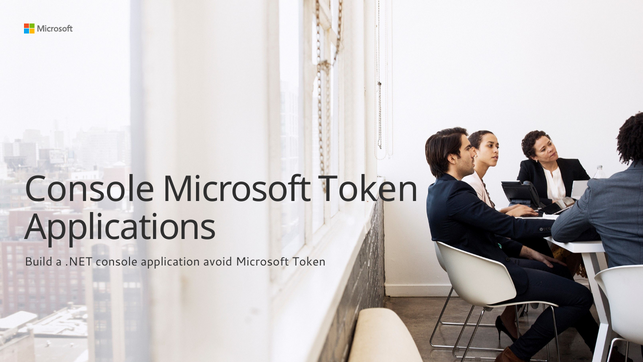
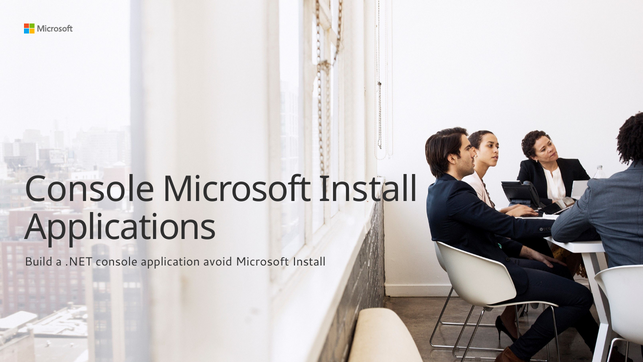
Token at (369, 189): Token -> Install
Token at (309, 262): Token -> Install
